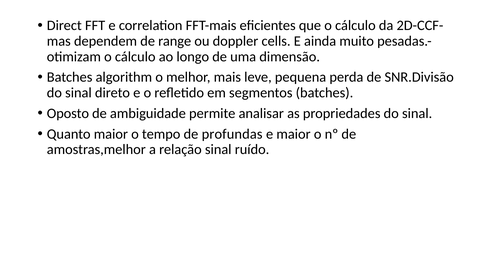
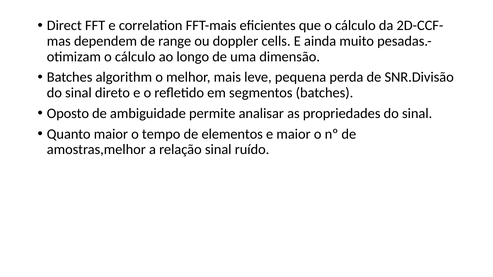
profundas: profundas -> elementos
